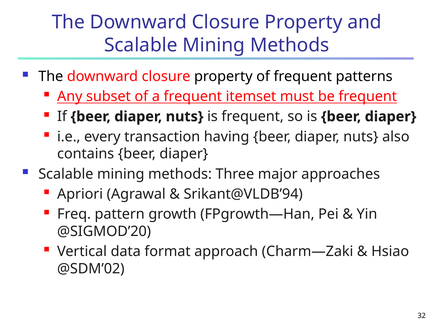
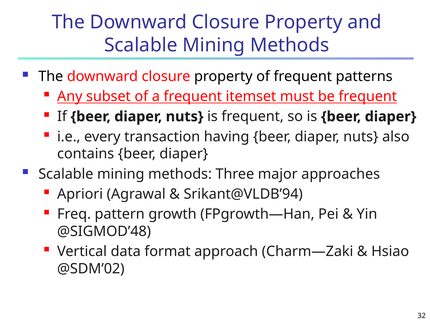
@SIGMOD’20: @SIGMOD’20 -> @SIGMOD’48
